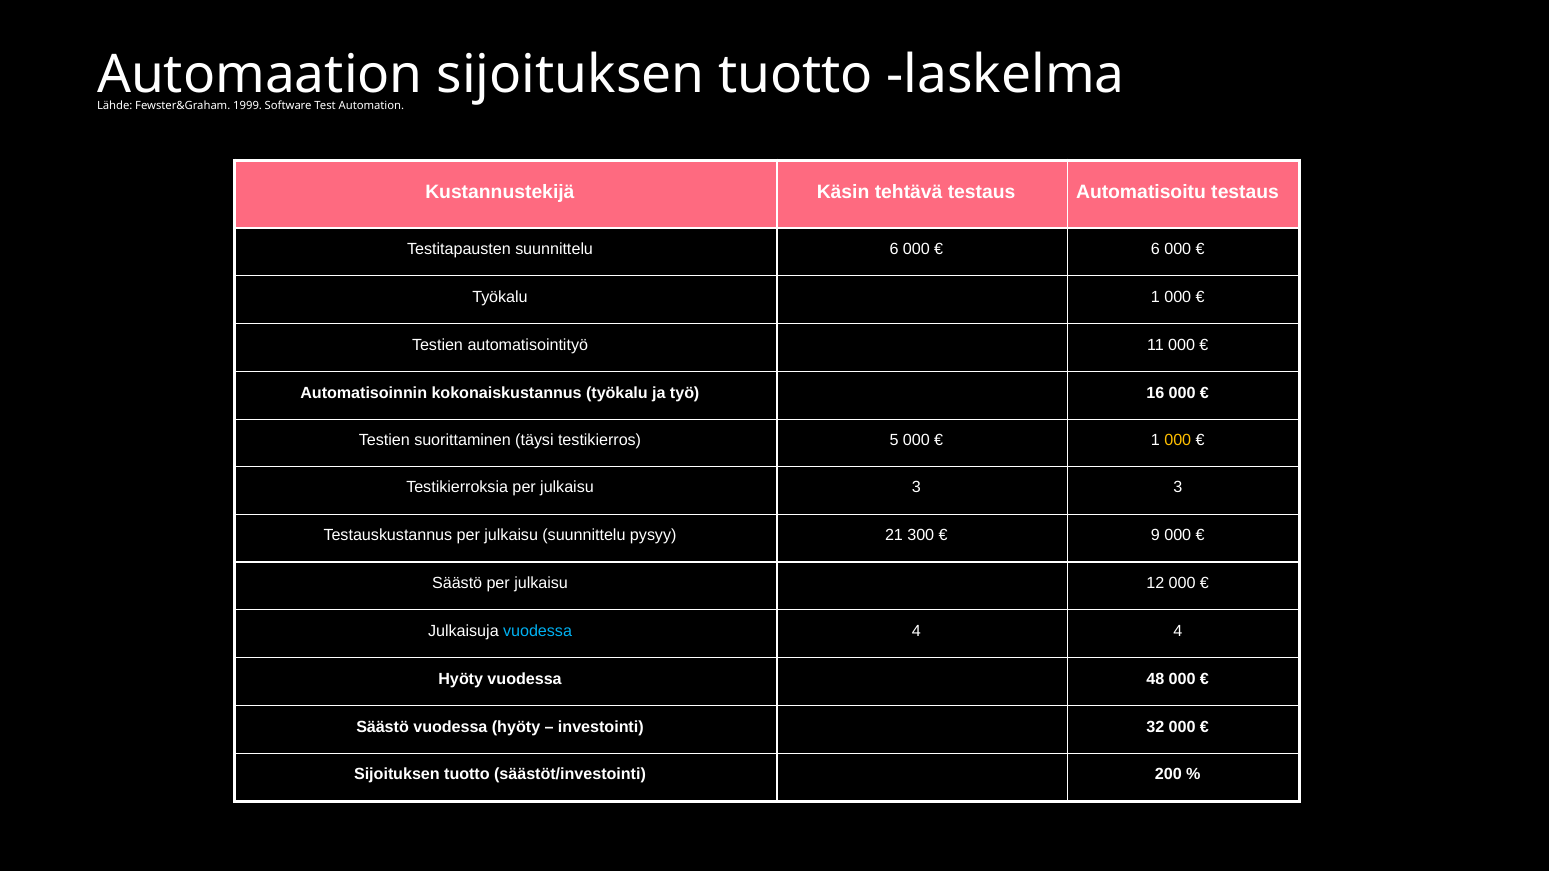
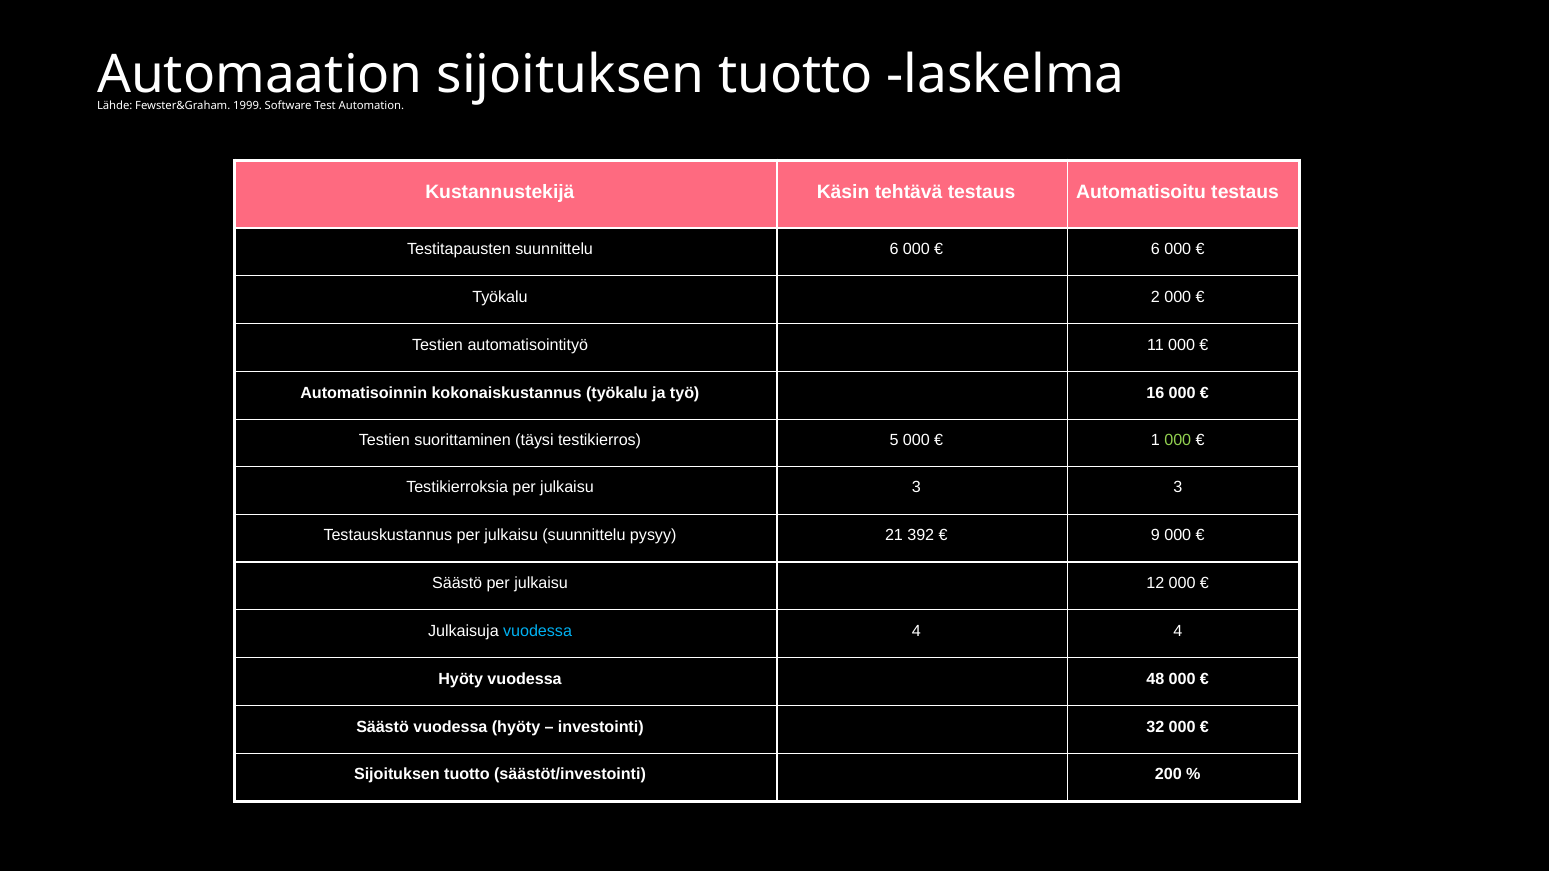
Työkalu 1: 1 -> 2
000 at (1178, 440) colour: yellow -> light green
300: 300 -> 392
